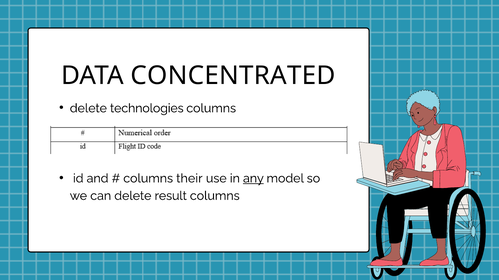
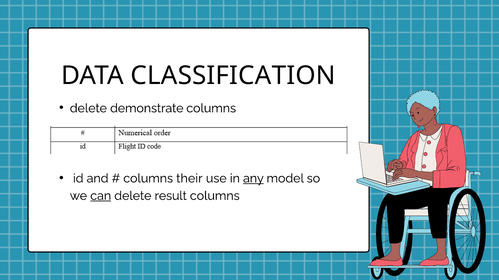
CONCENTRATED: CONCENTRATED -> CLASSIFICATION
technologies: technologies -> demonstrate
can underline: none -> present
